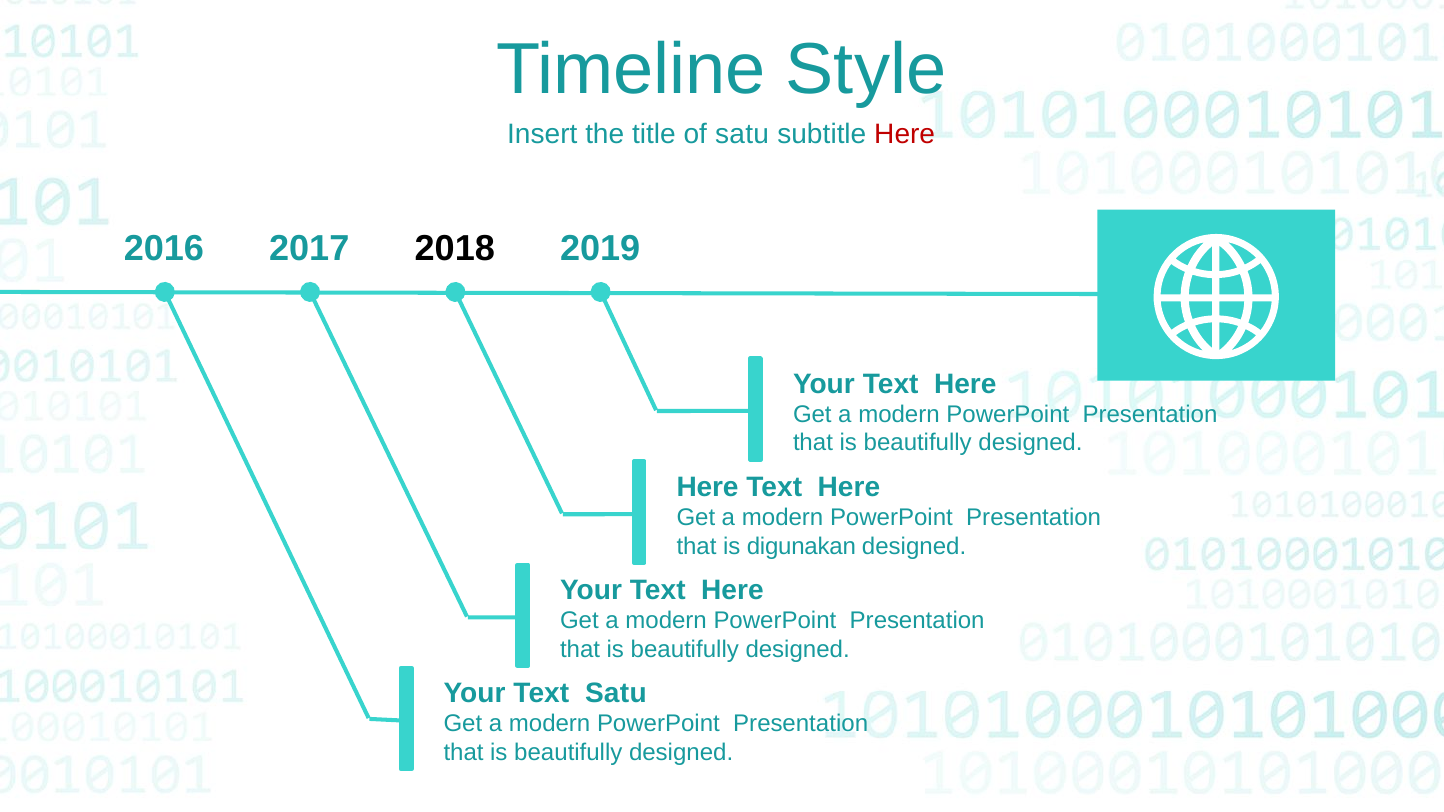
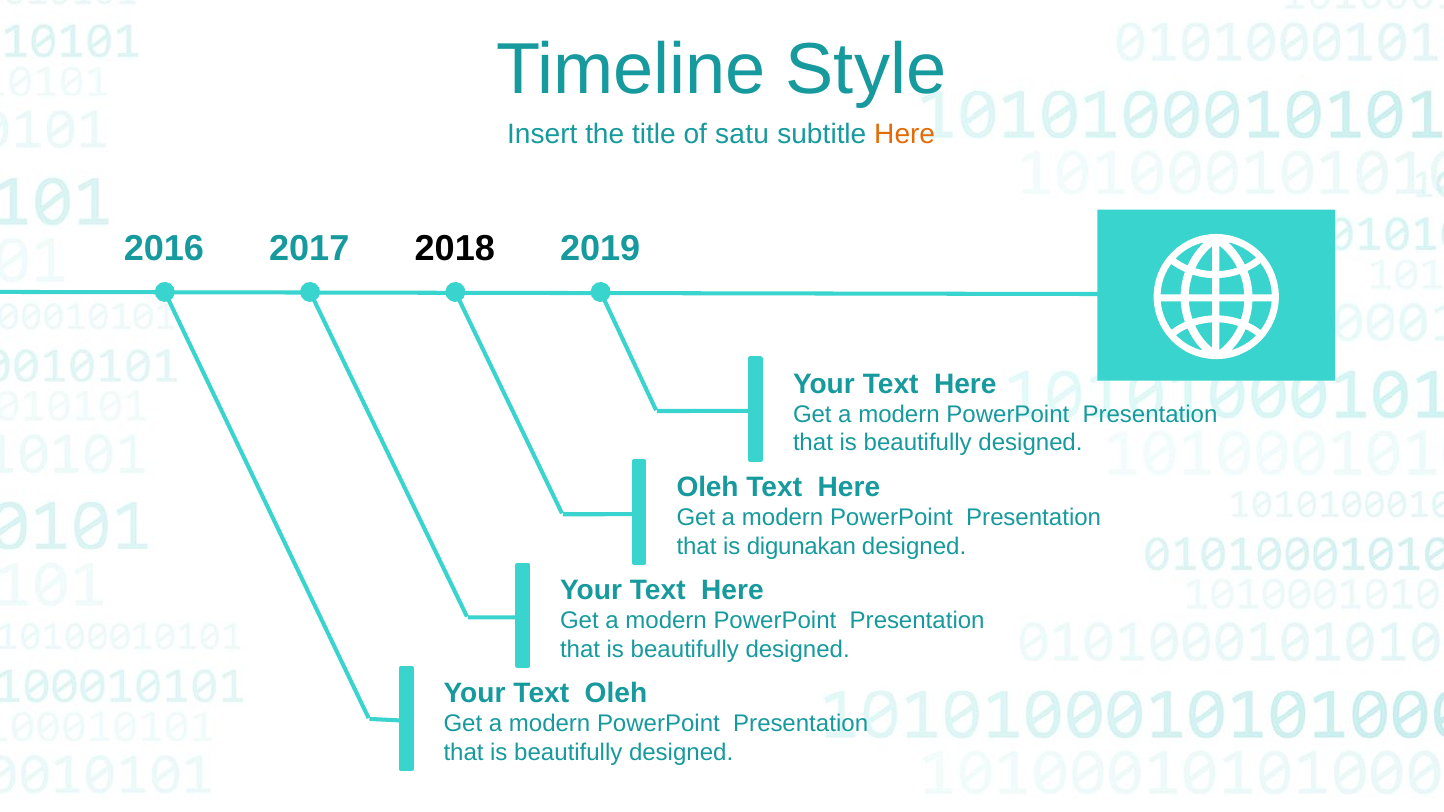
Here at (905, 135) colour: red -> orange
Here at (708, 487): Here -> Oleh
Text Satu: Satu -> Oleh
